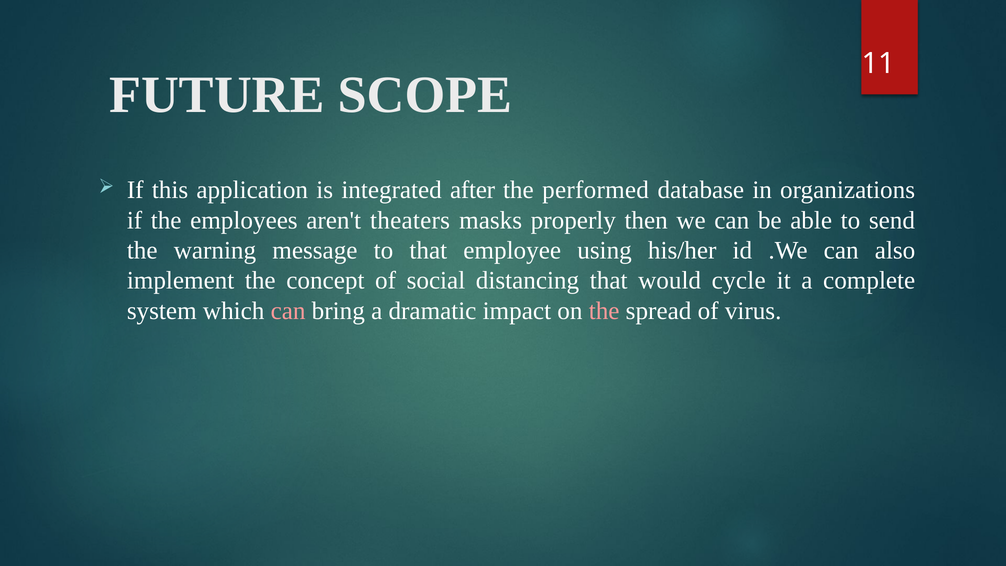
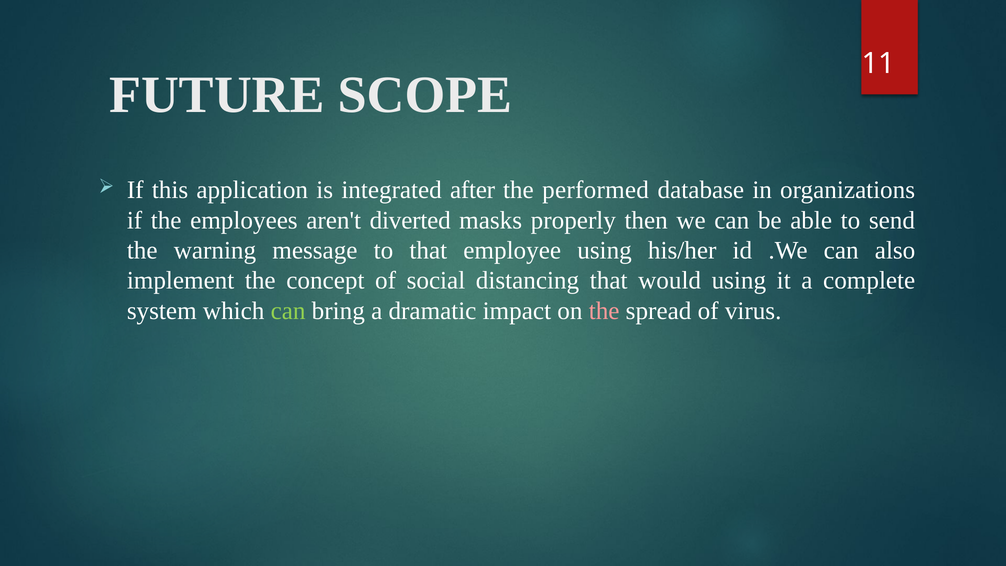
theaters: theaters -> diverted
would cycle: cycle -> using
can at (288, 311) colour: pink -> light green
